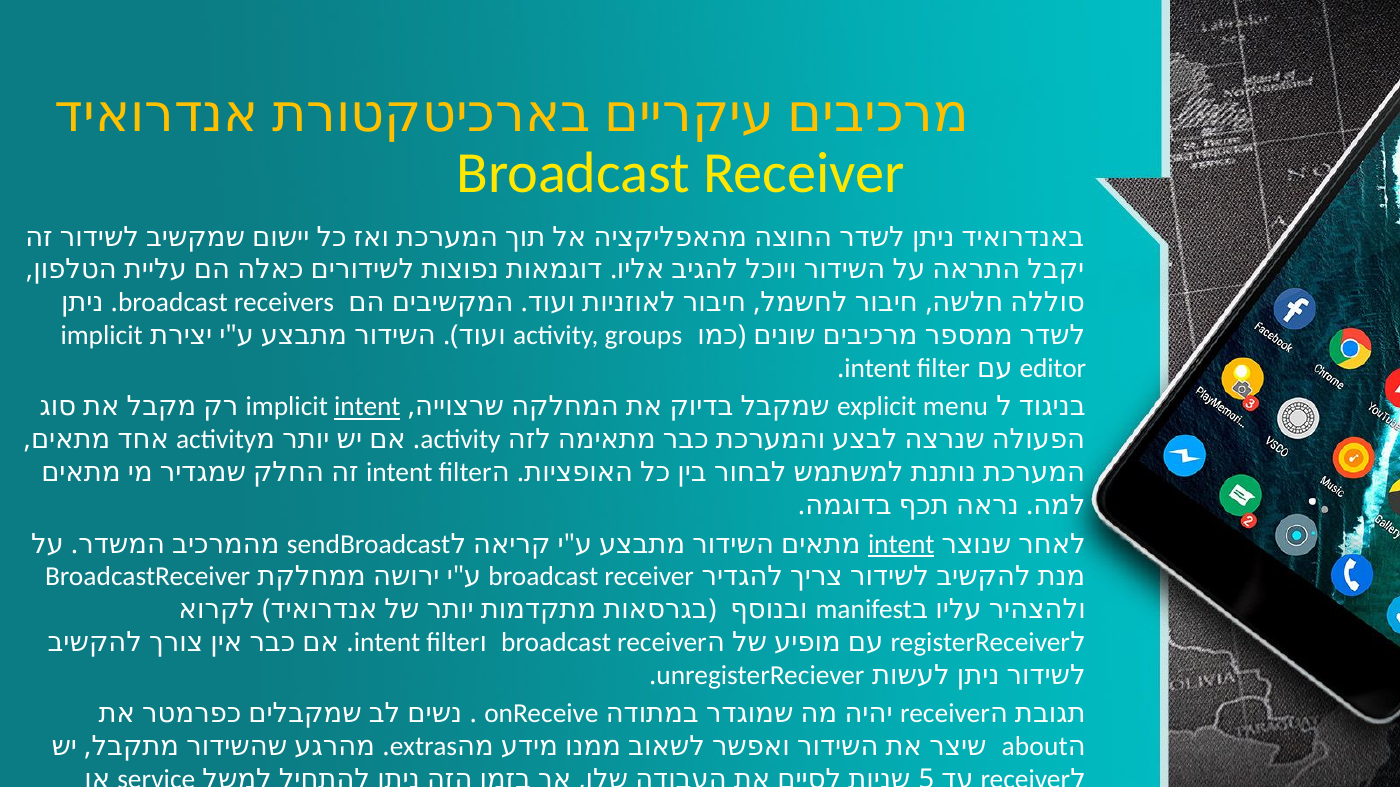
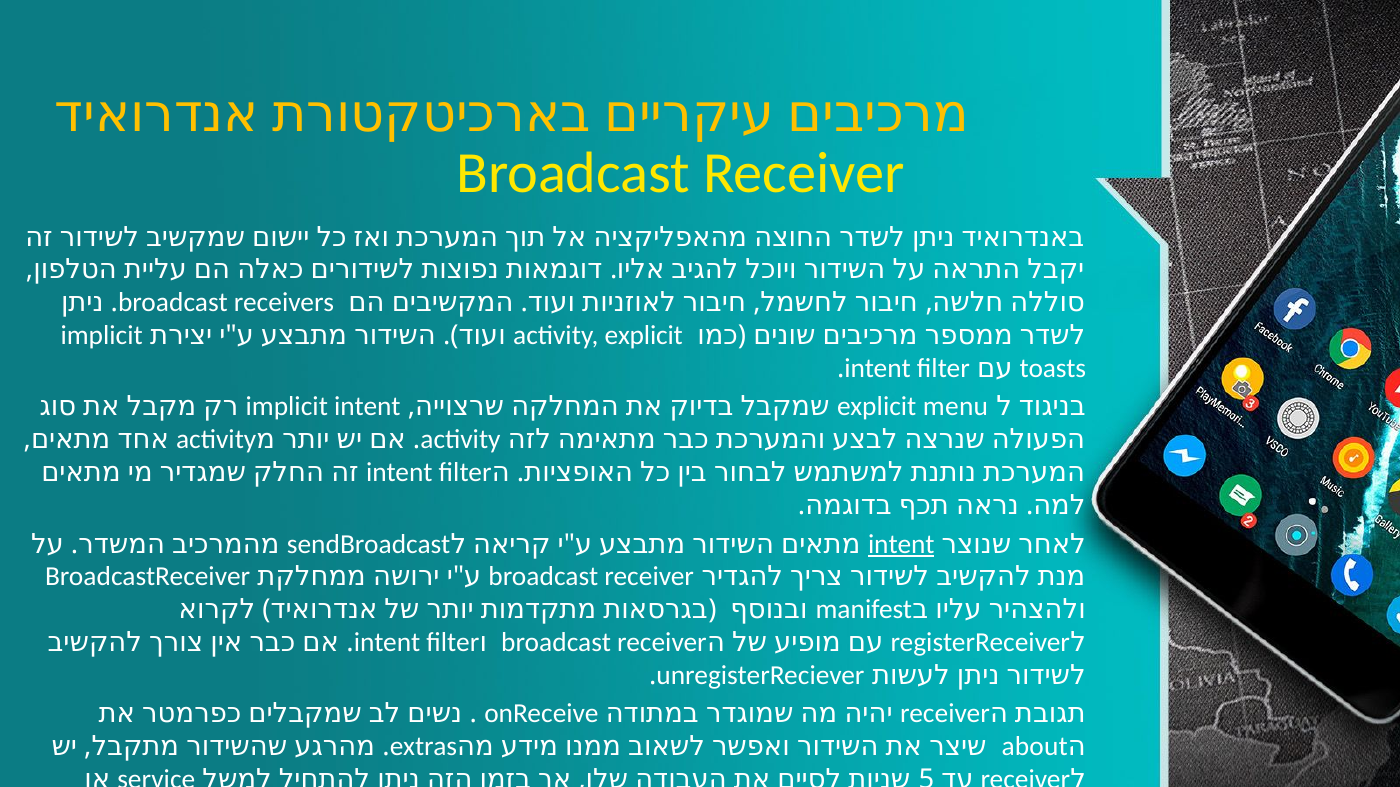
activity groups: groups -> explicit
editor: editor -> toasts
intent at (367, 407) underline: present -> none
